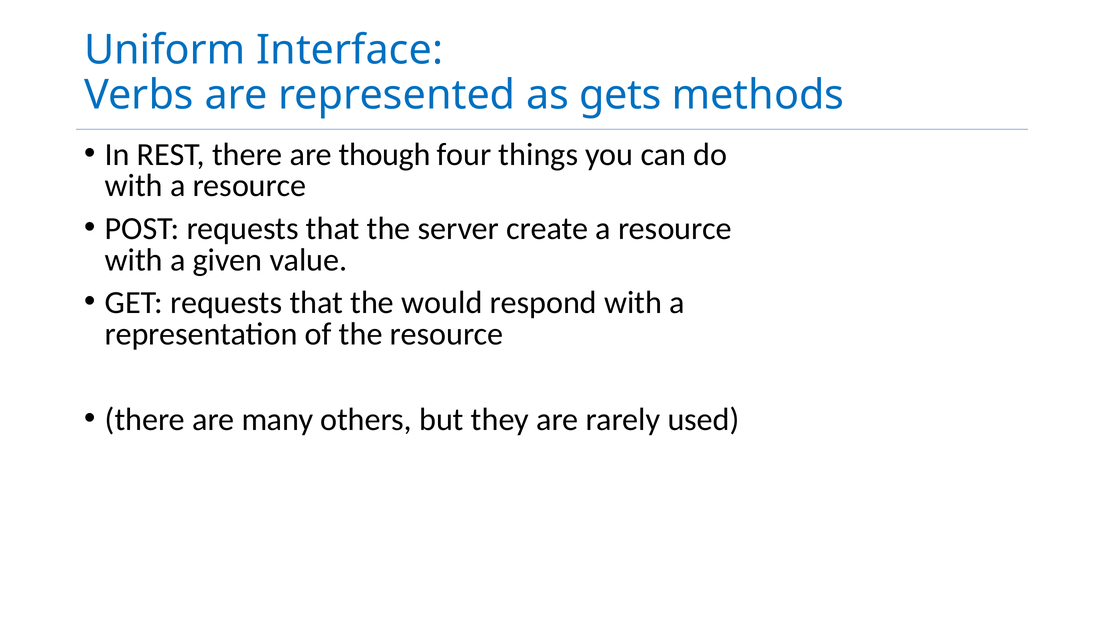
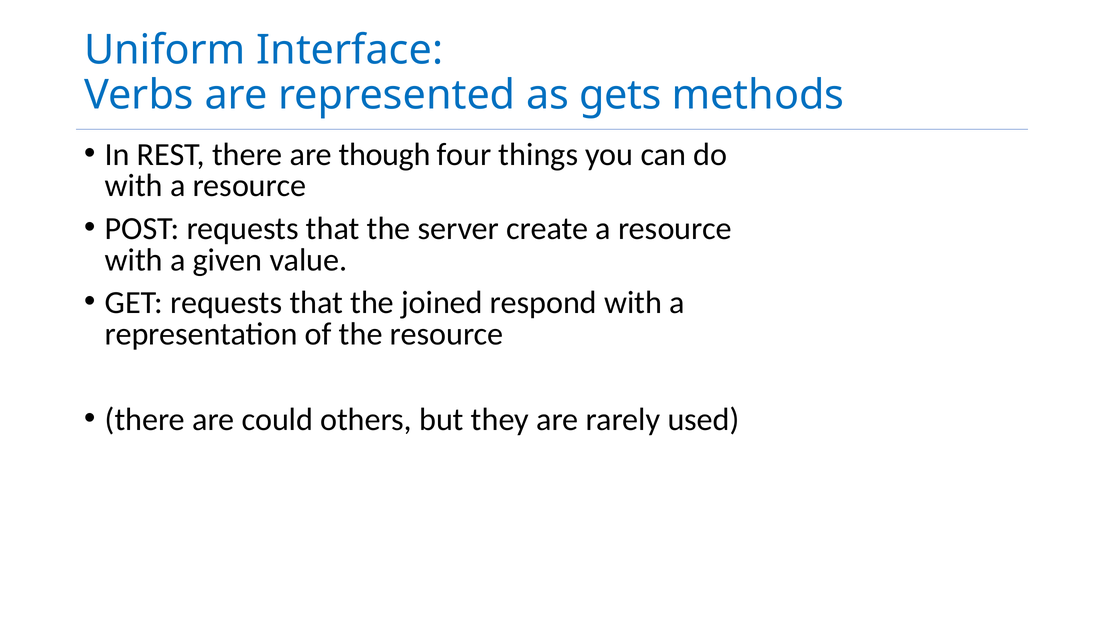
would: would -> joined
many: many -> could
